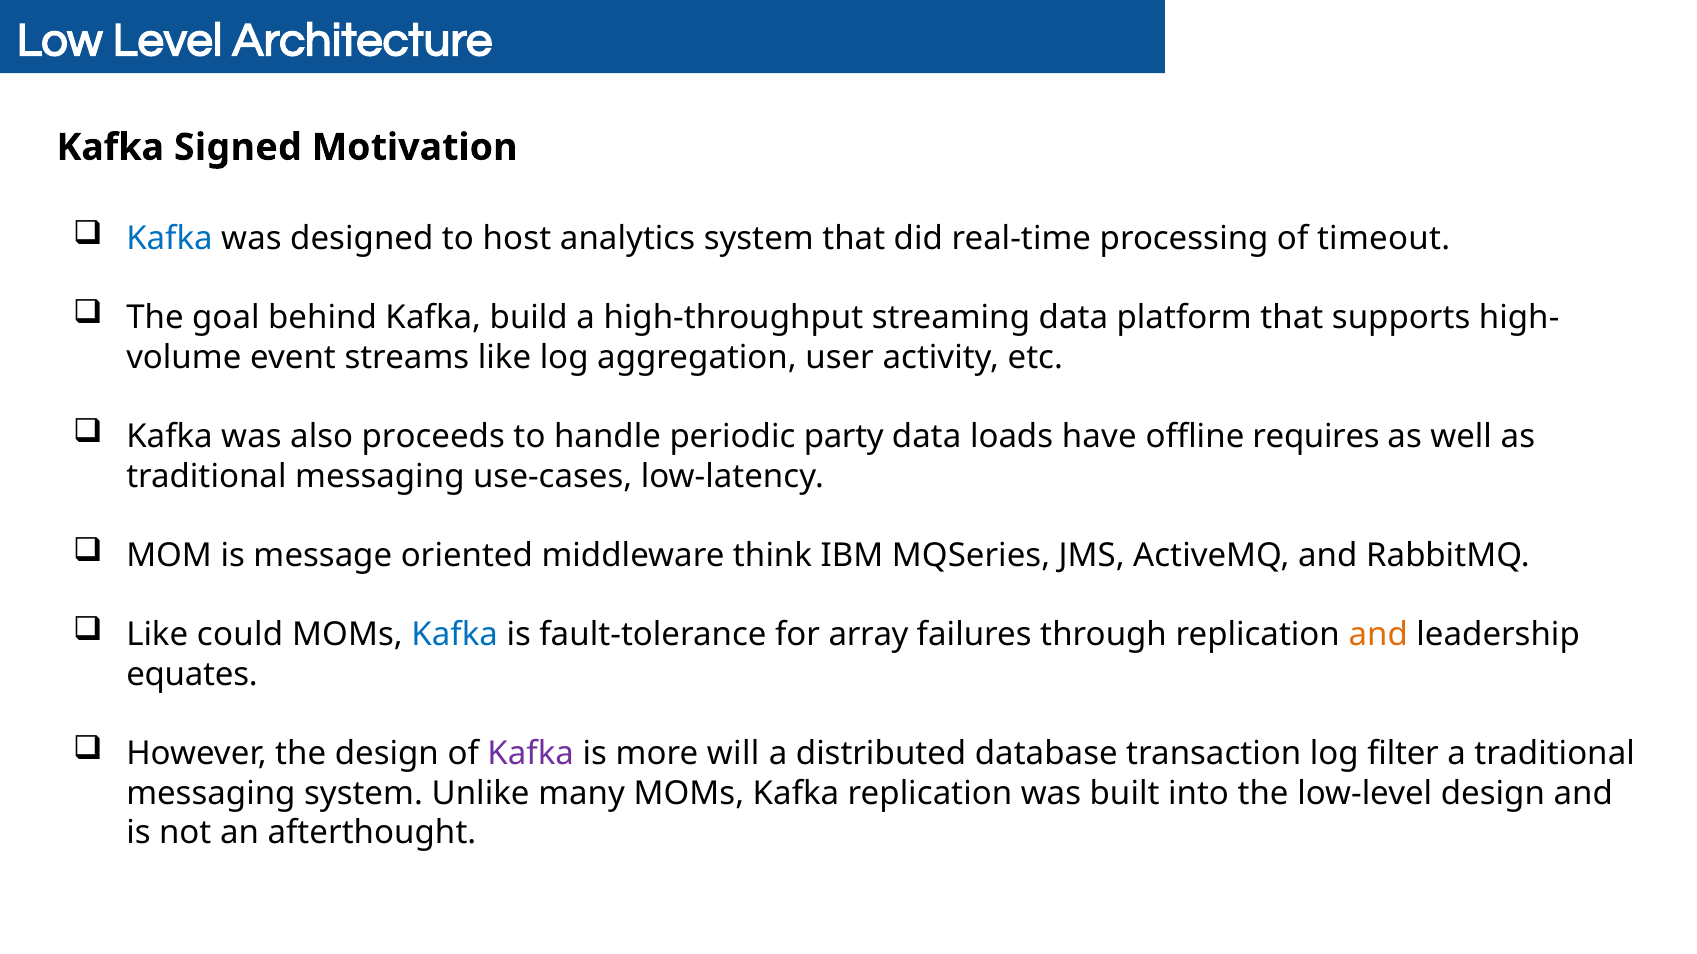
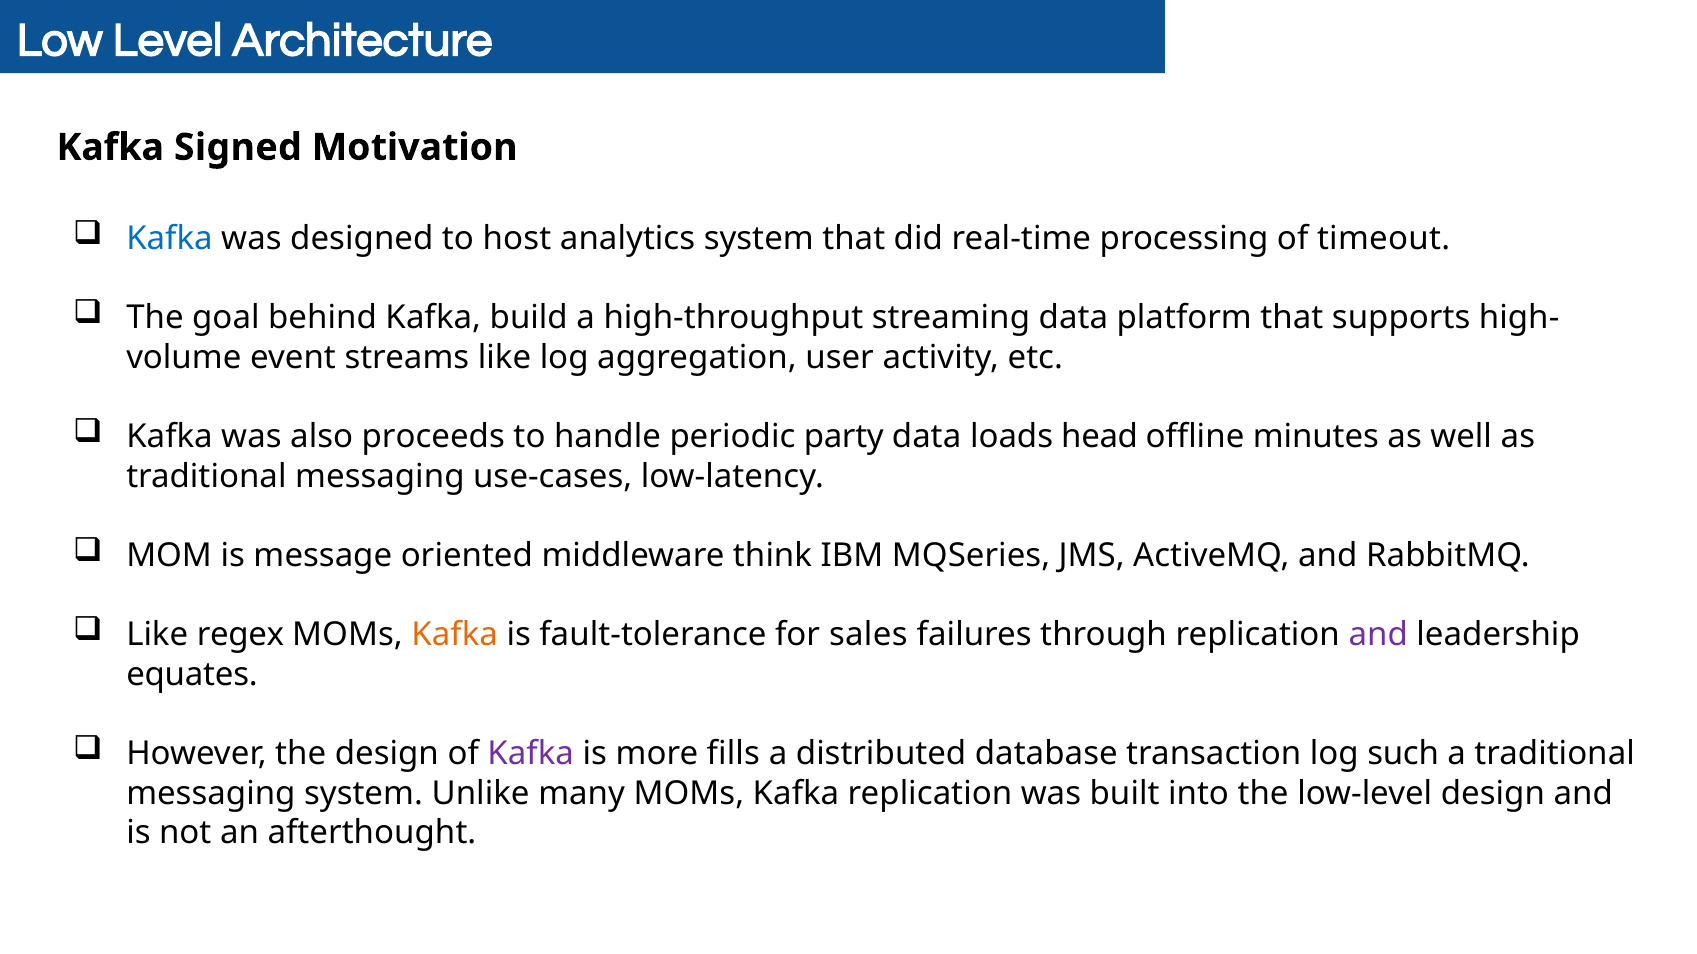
have: have -> head
requires: requires -> minutes
could: could -> regex
Kafka at (455, 635) colour: blue -> orange
array: array -> sales
and at (1378, 635) colour: orange -> purple
will: will -> fills
filter: filter -> such
